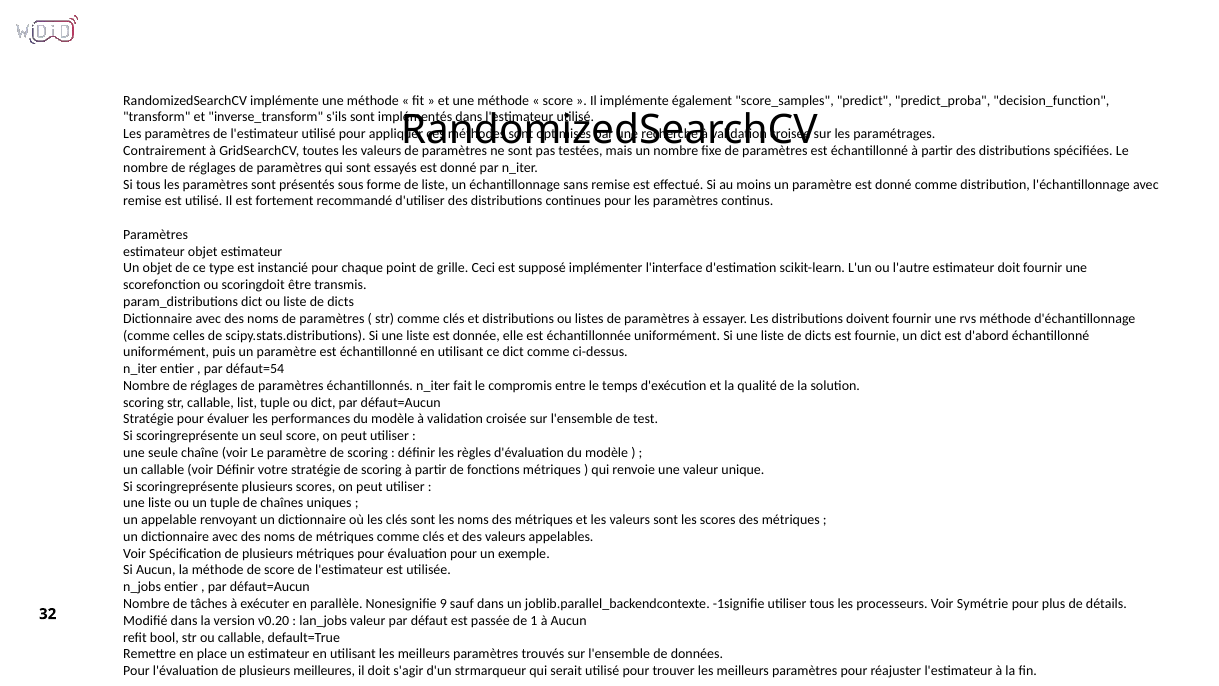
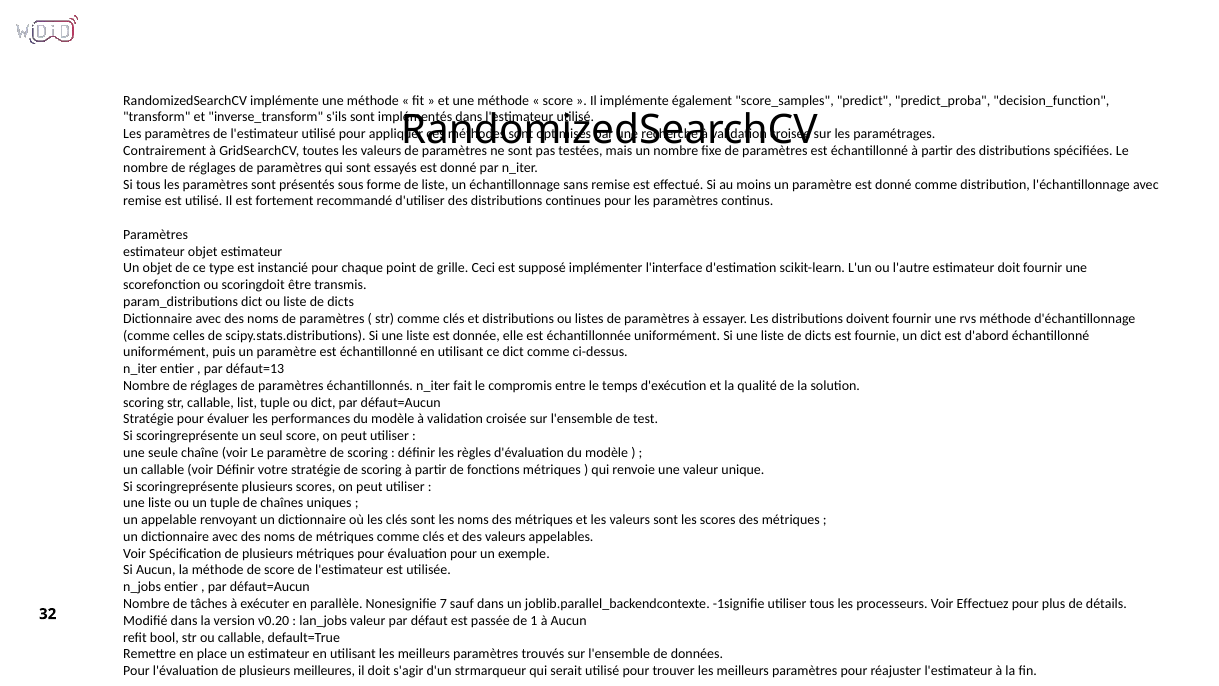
défaut=54: défaut=54 -> défaut=13
9: 9 -> 7
Symétrie: Symétrie -> Effectuez
